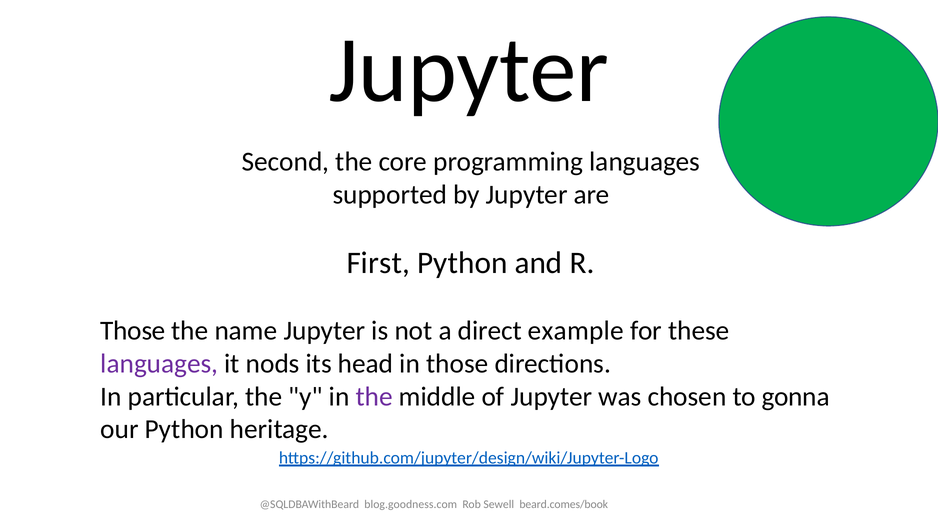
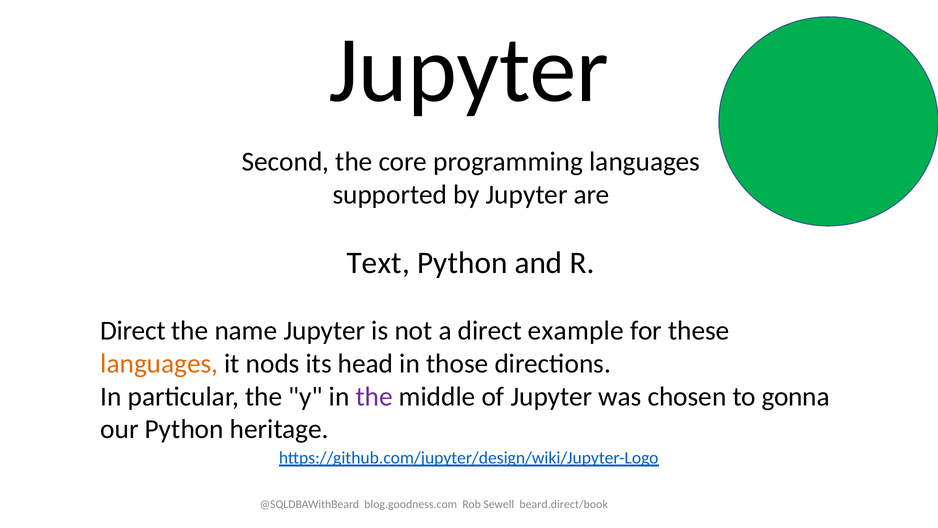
First: First -> Text
Those at (133, 331): Those -> Direct
languages at (159, 363) colour: purple -> orange
beard.comes/book: beard.comes/book -> beard.direct/book
